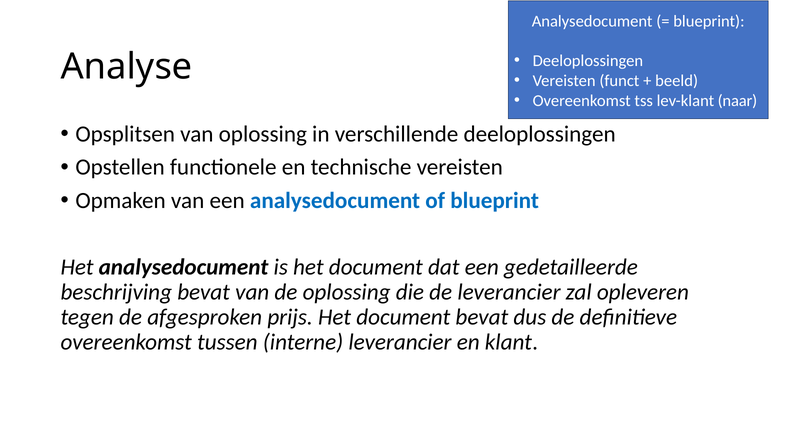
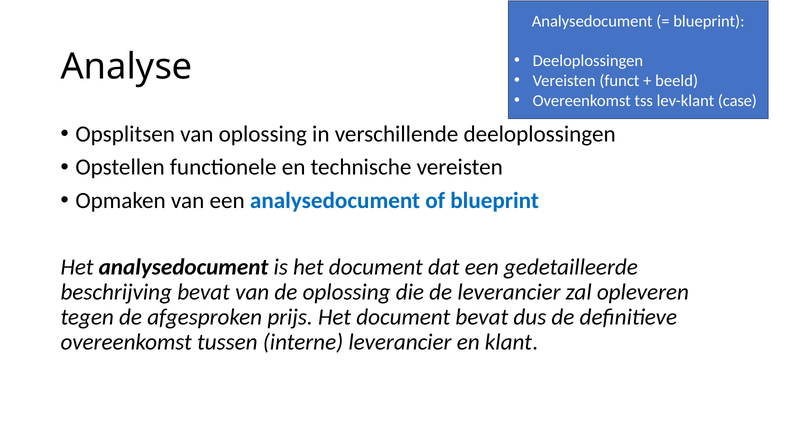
naar: naar -> case
